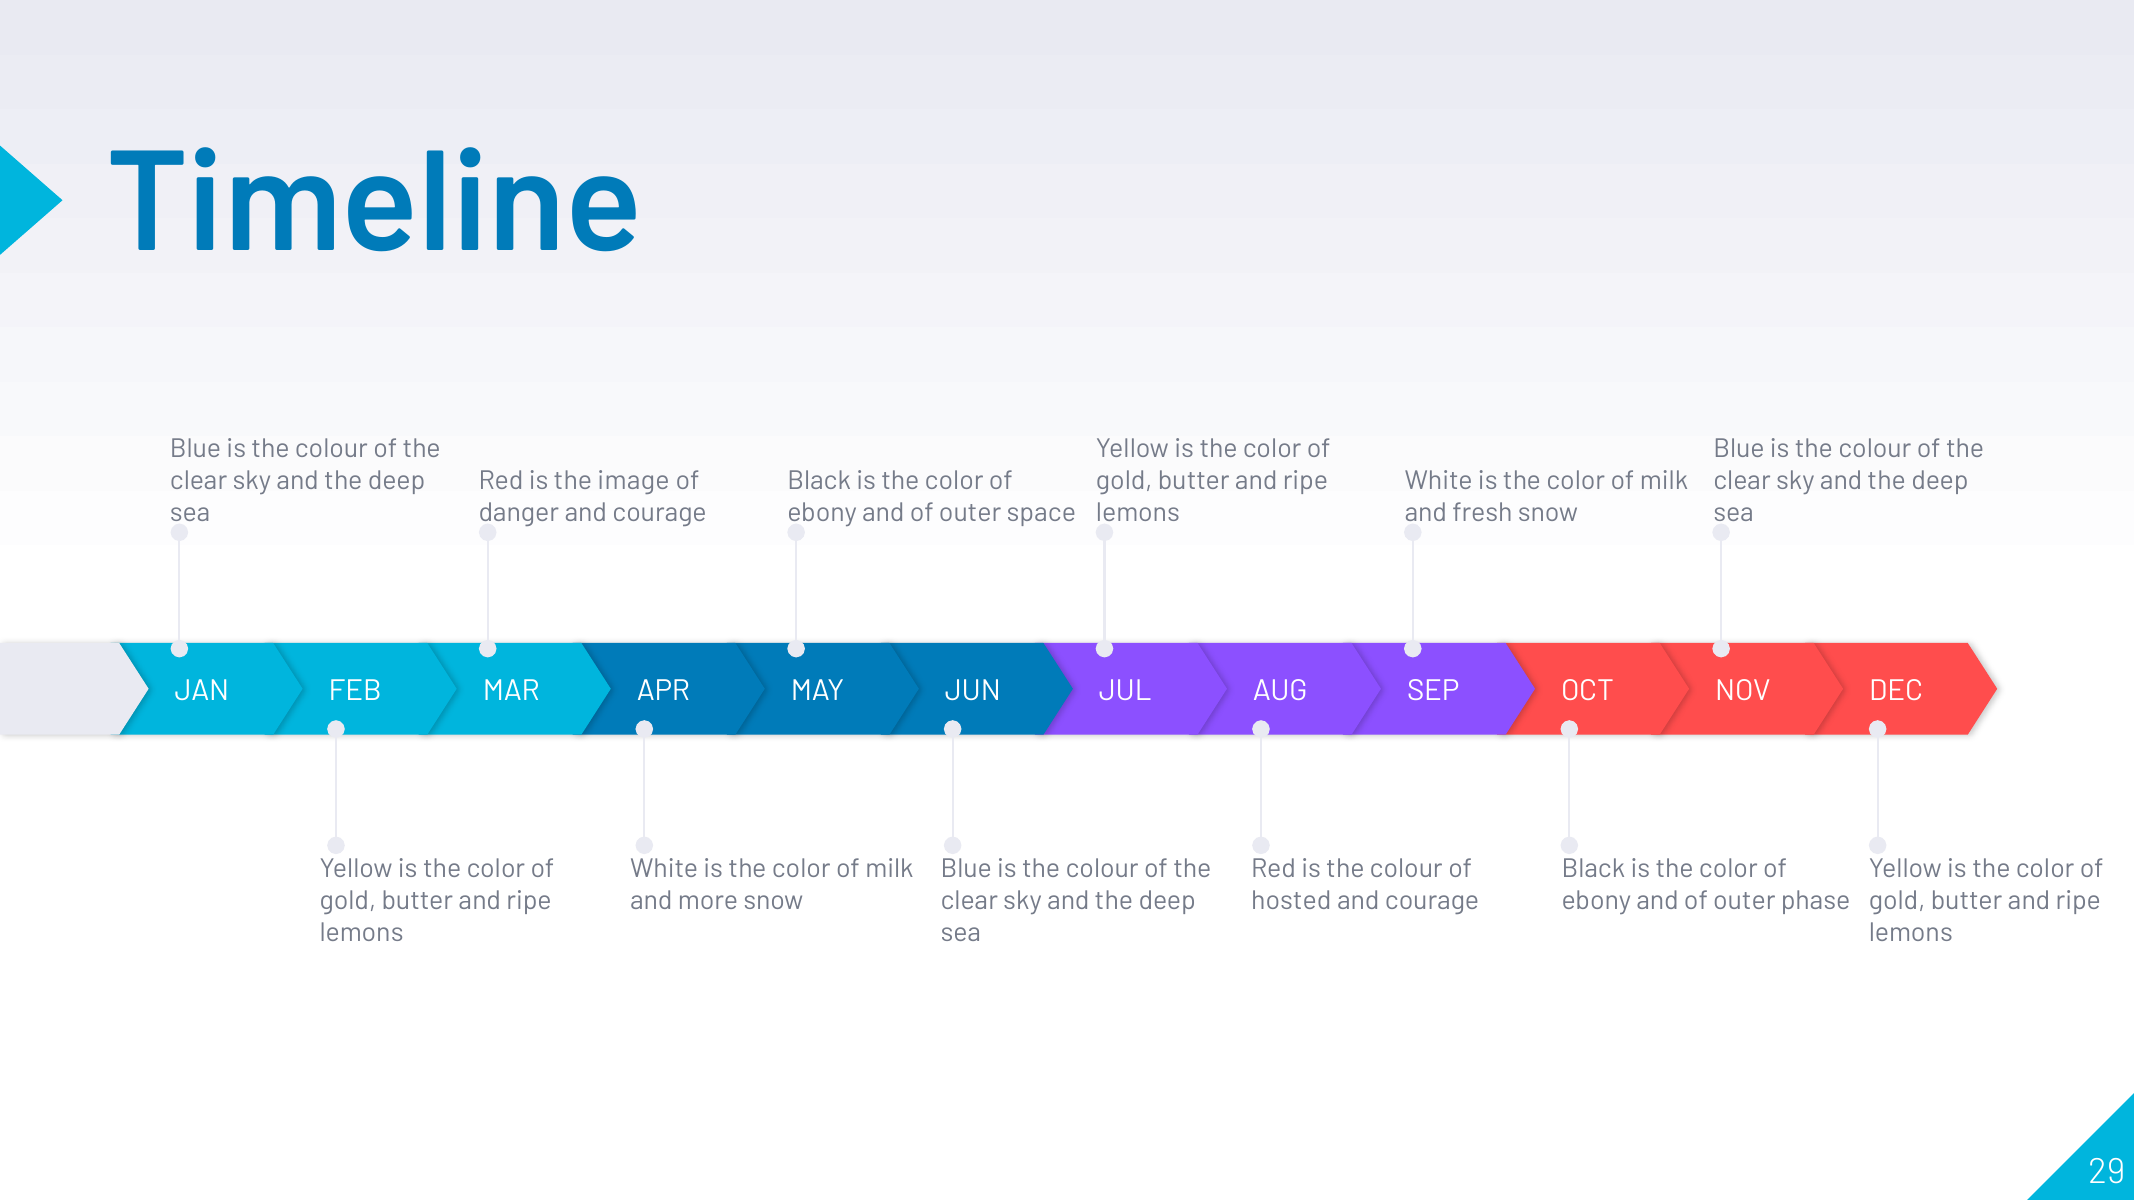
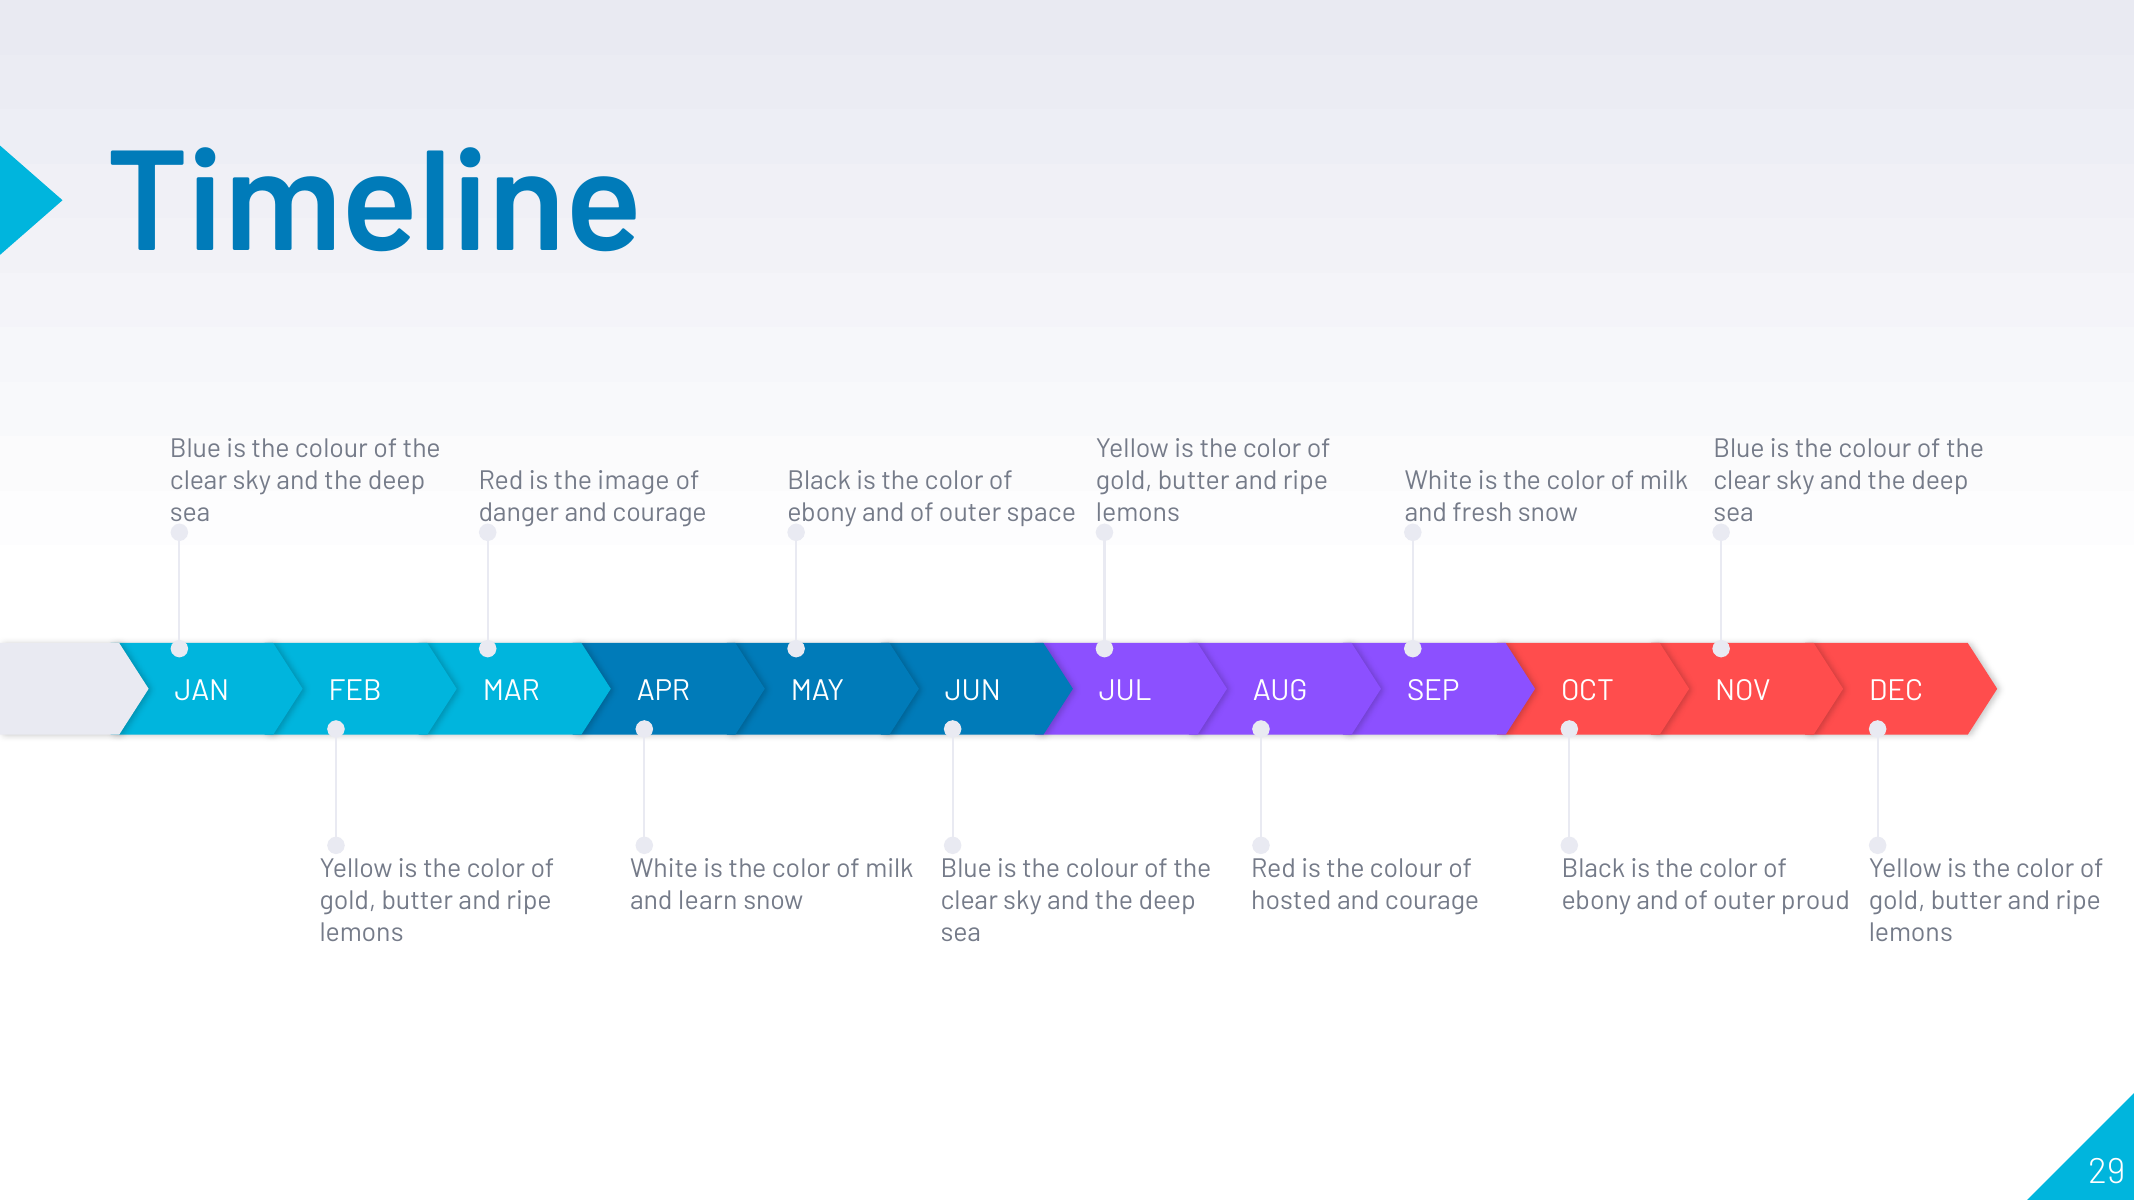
more: more -> learn
phase: phase -> proud
